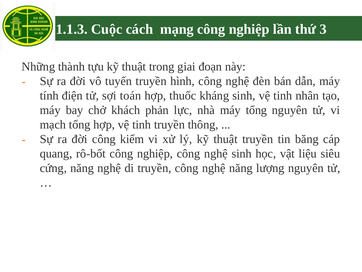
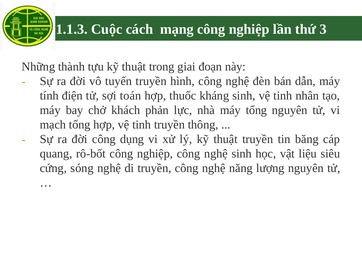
kiểm: kiểm -> dụng
cứng năng: năng -> sóng
